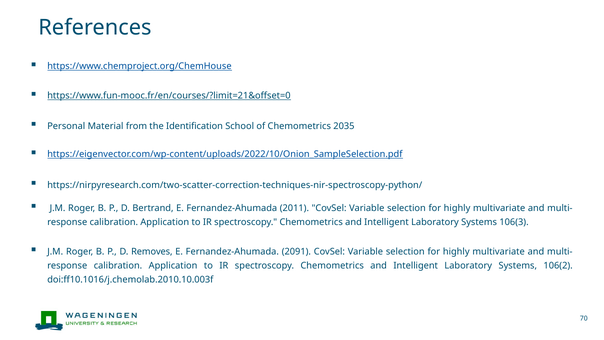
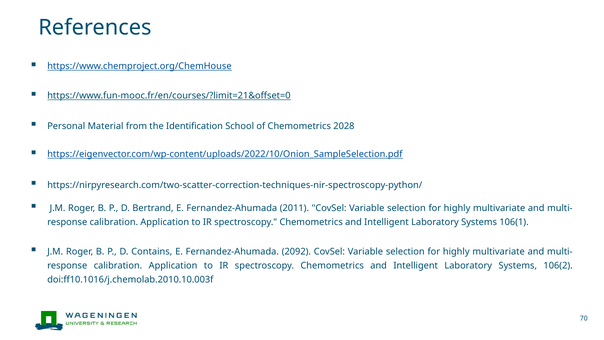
2035: 2035 -> 2028
106(3: 106(3 -> 106(1
Removes: Removes -> Contains
2091: 2091 -> 2092
